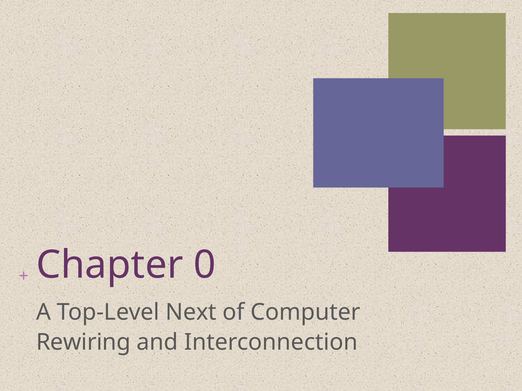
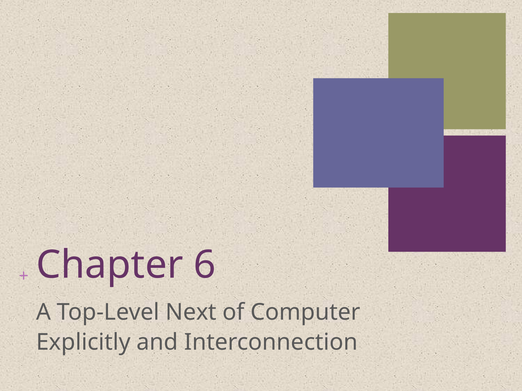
0: 0 -> 6
Rewiring: Rewiring -> Explicitly
